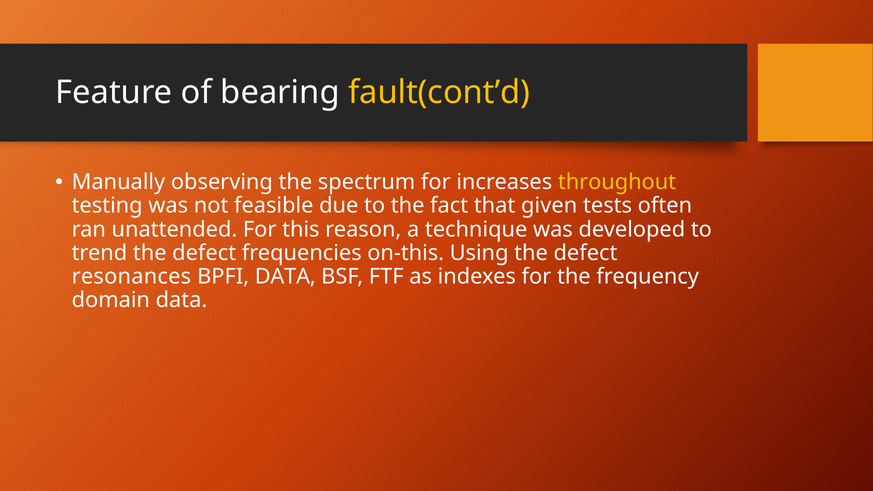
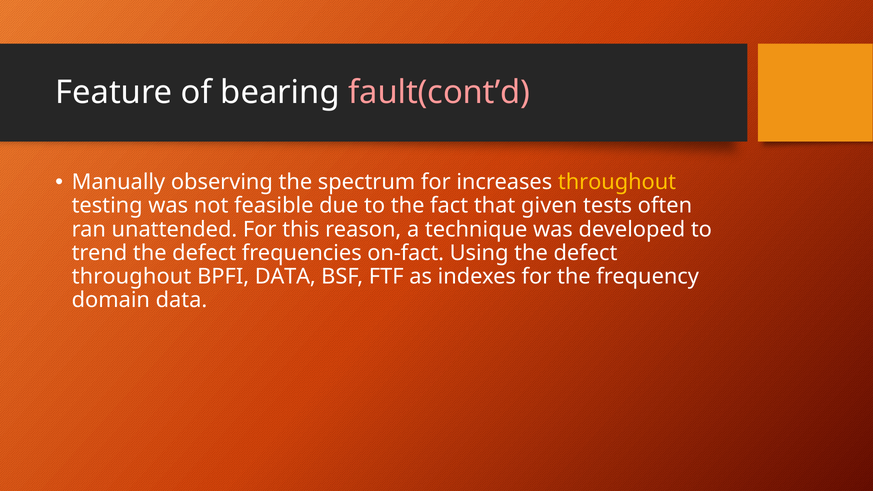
fault(cont’d colour: yellow -> pink
on-this: on-this -> on-fact
resonances at (131, 277): resonances -> throughout
